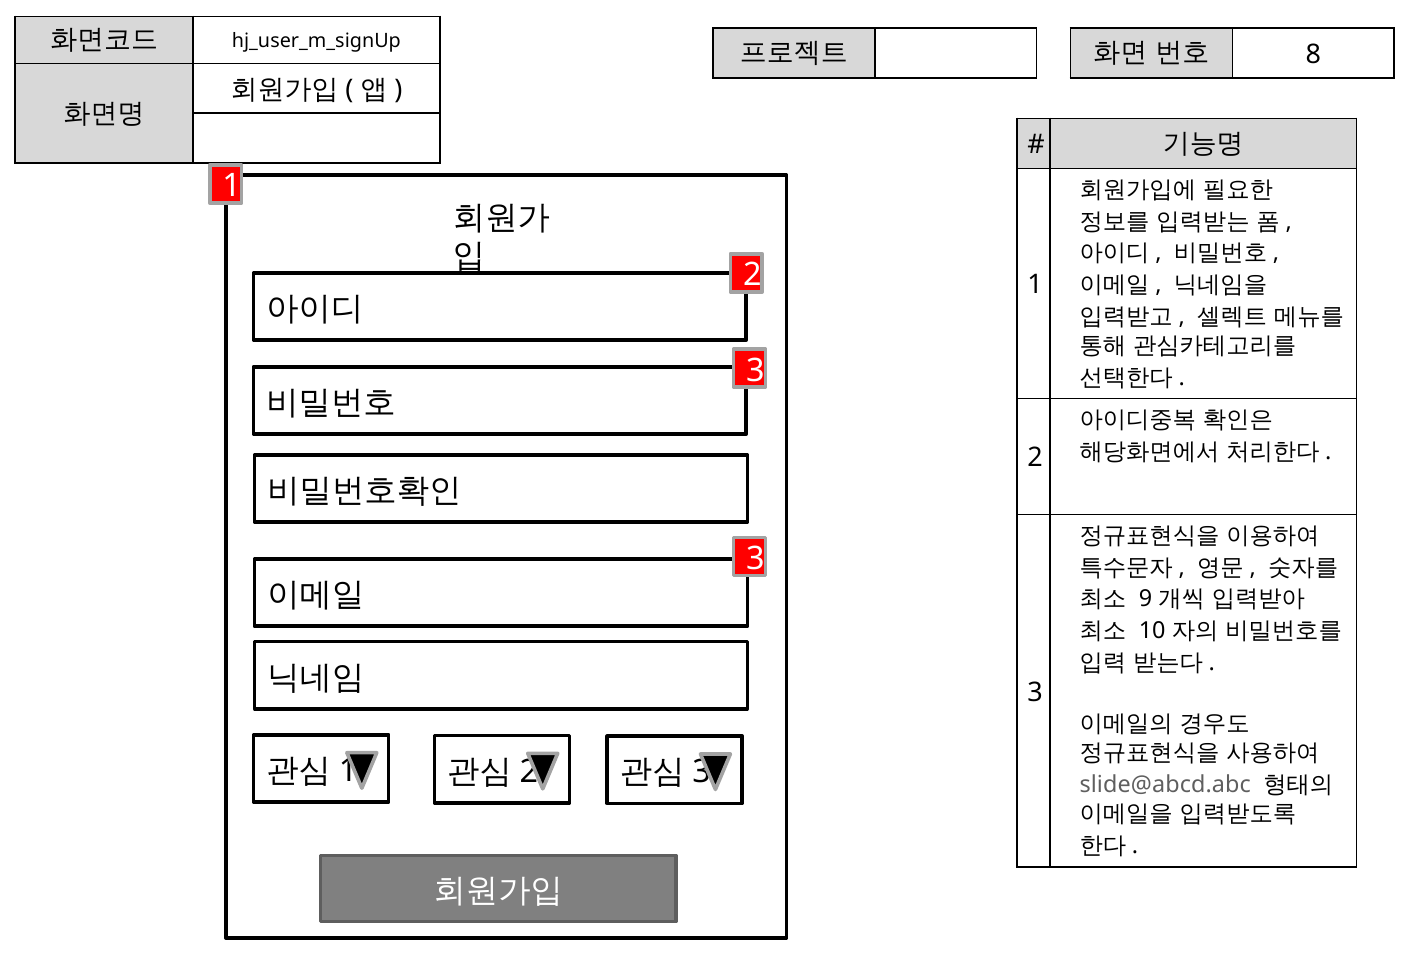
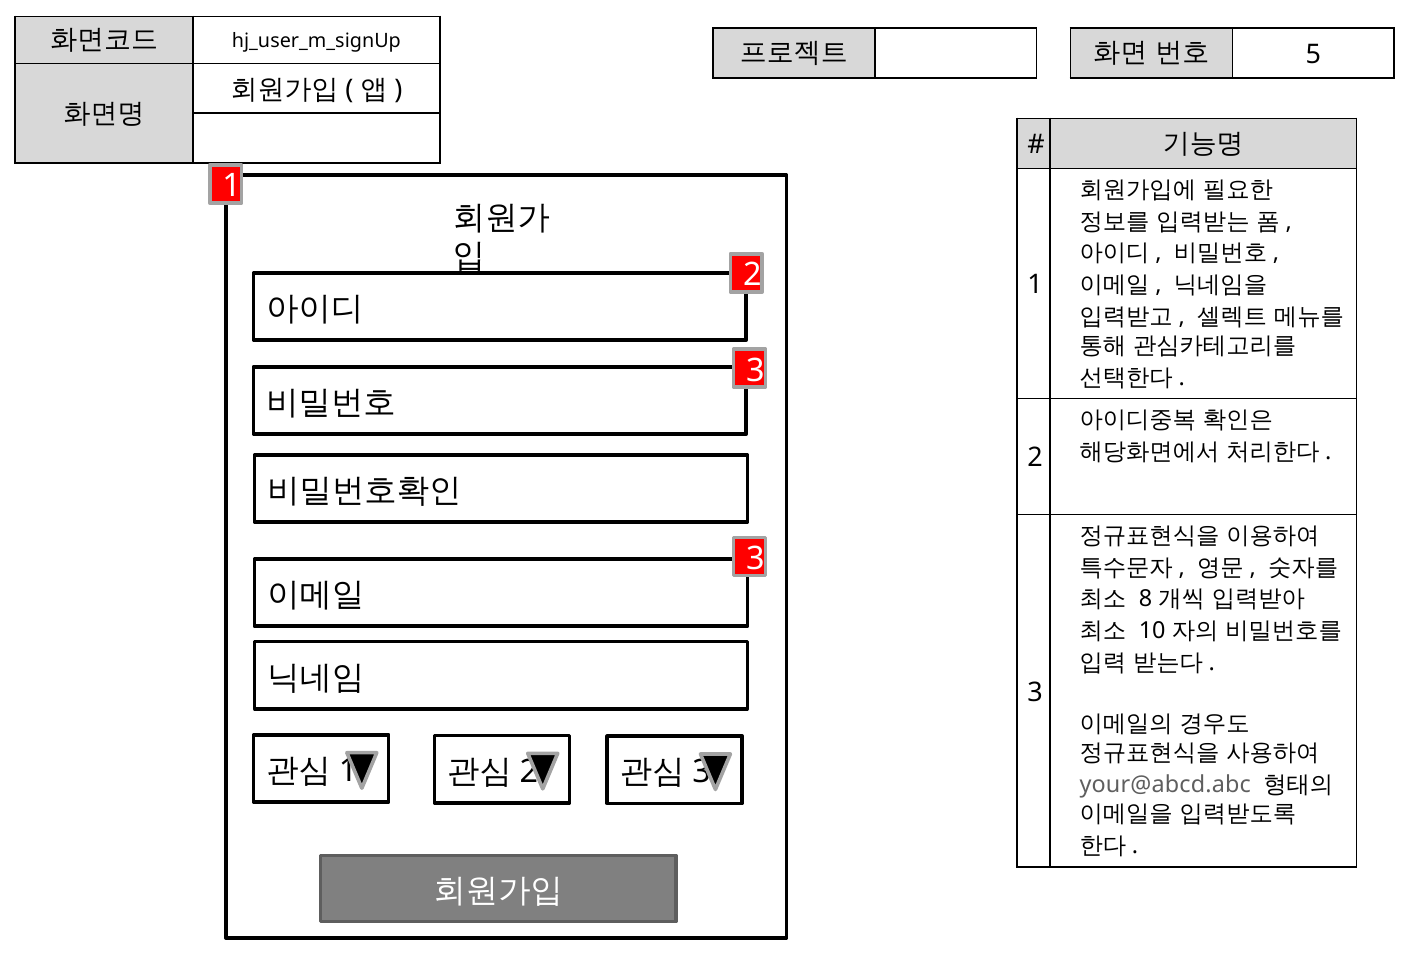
8: 8 -> 5
9: 9 -> 8
slide@abcd.abc: slide@abcd.abc -> your@abcd.abc
